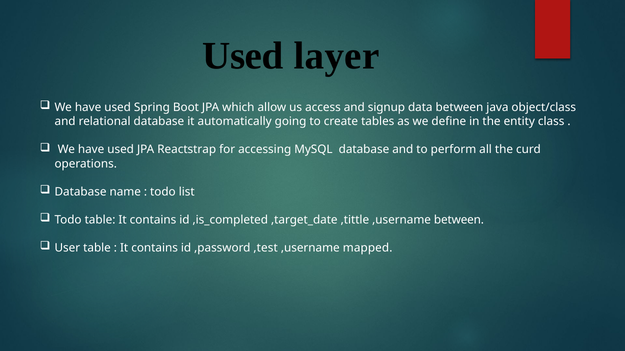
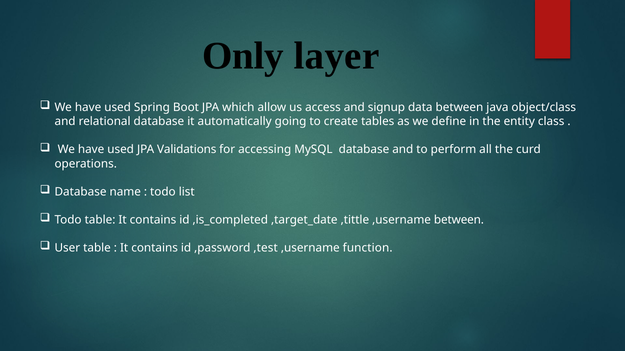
Used at (243, 56): Used -> Only
Reactstrap: Reactstrap -> Validations
mapped: mapped -> function
